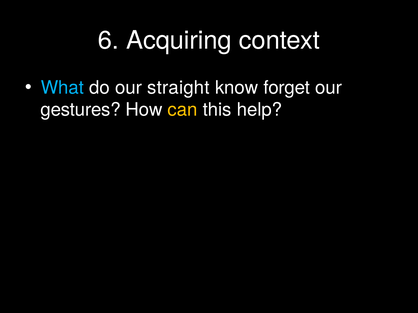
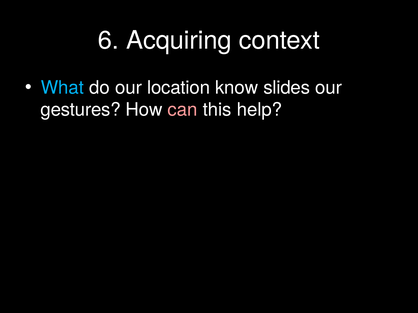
straight: straight -> location
forget: forget -> slides
can colour: yellow -> pink
